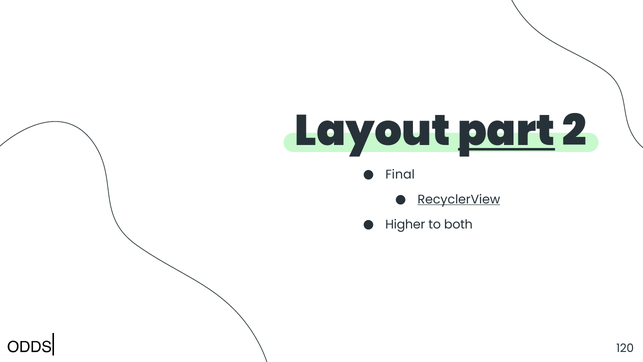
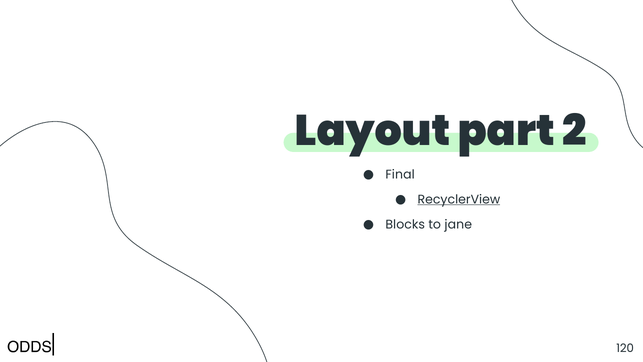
part underline: present -> none
Higher: Higher -> Blocks
both: both -> jane
